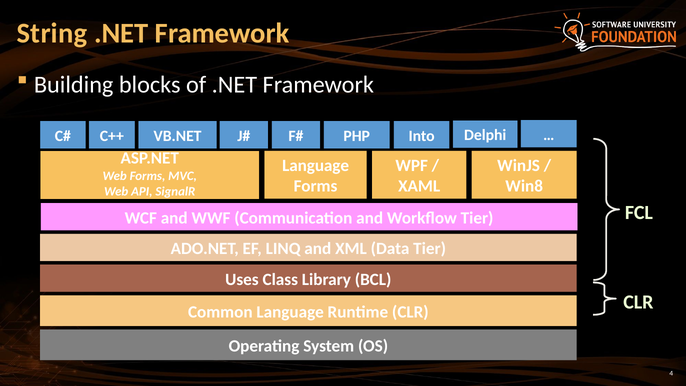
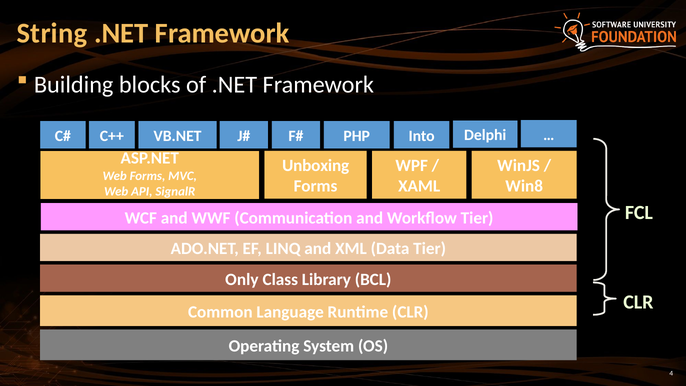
Language at (316, 166): Language -> Unboxing
Uses: Uses -> Only
